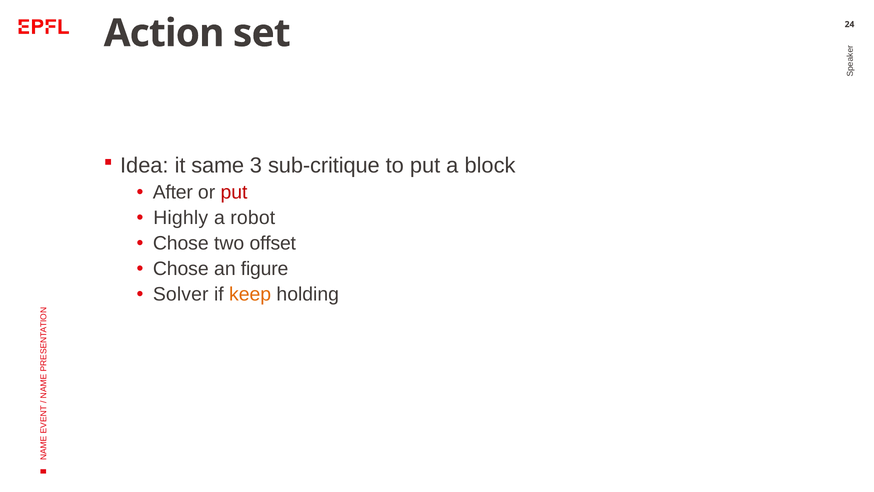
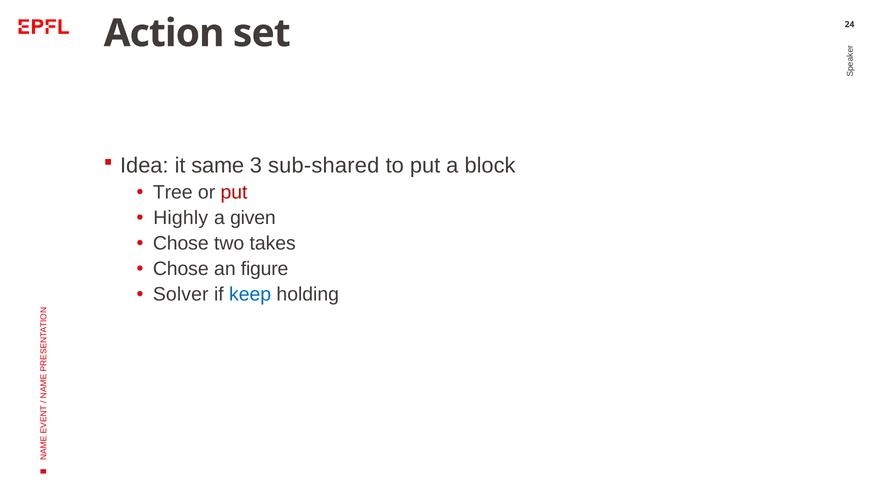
sub-critique: sub-critique -> sub-shared
After: After -> Tree
robot: robot -> given
offset: offset -> takes
keep colour: orange -> blue
